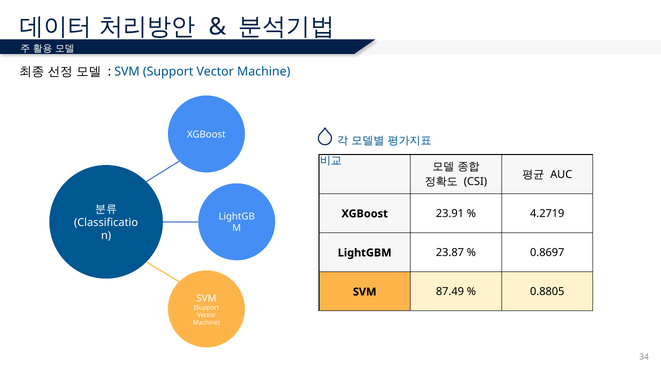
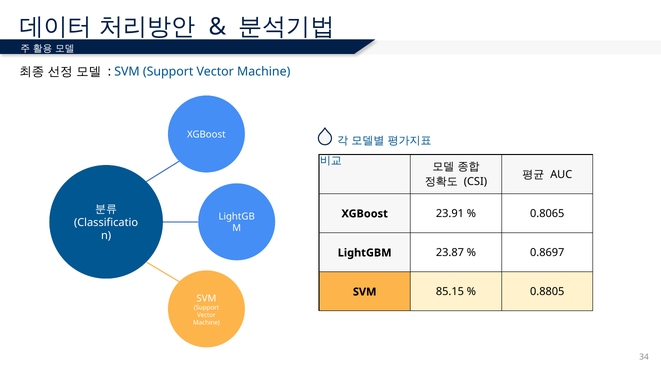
4.2719: 4.2719 -> 0.8065
87.49: 87.49 -> 85.15
